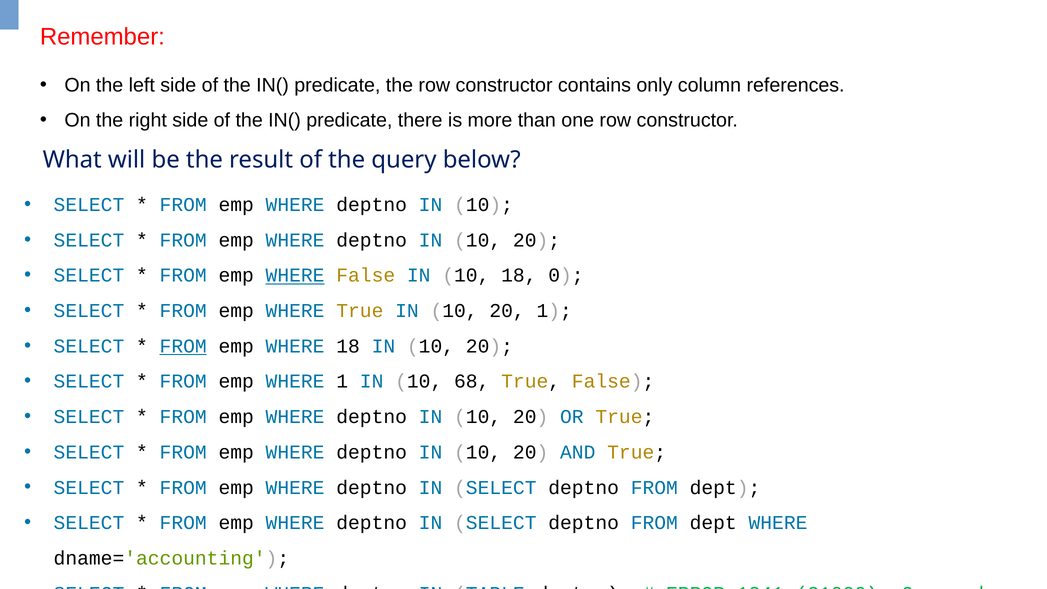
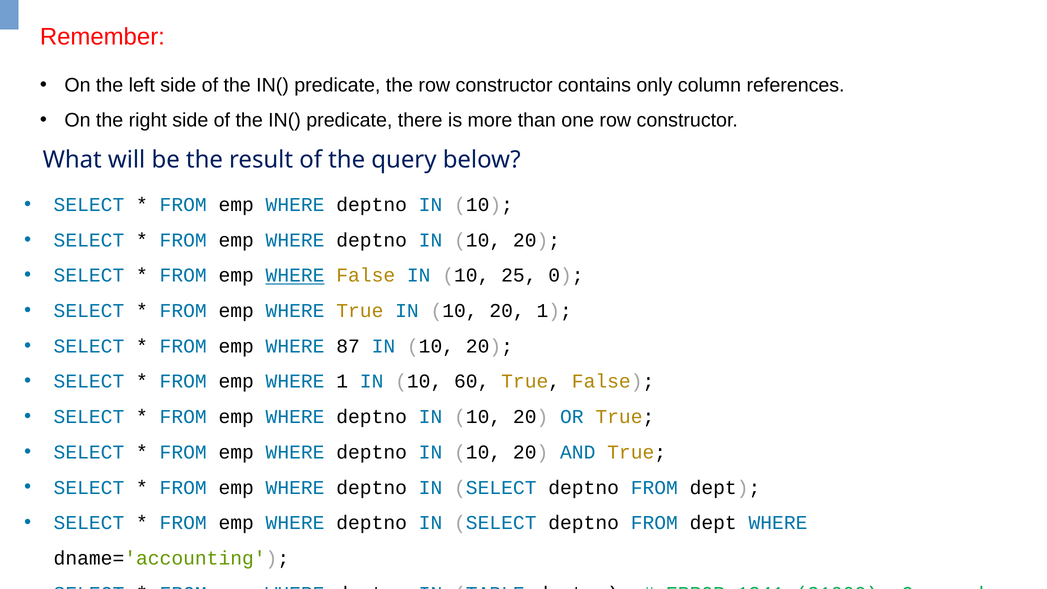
10 18: 18 -> 25
FROM at (183, 346) underline: present -> none
WHERE 18: 18 -> 87
68: 68 -> 60
